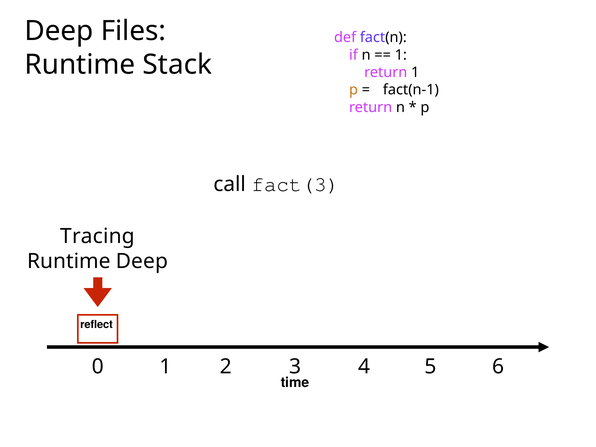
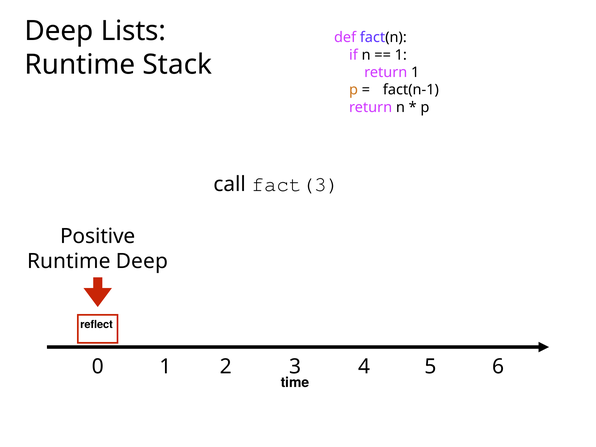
Files: Files -> Lists
Tracing: Tracing -> Positive
